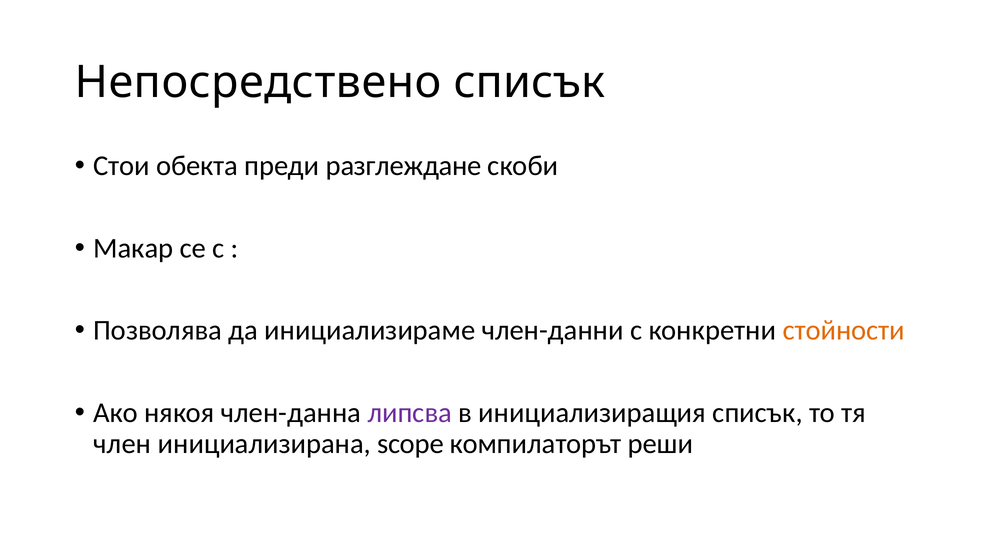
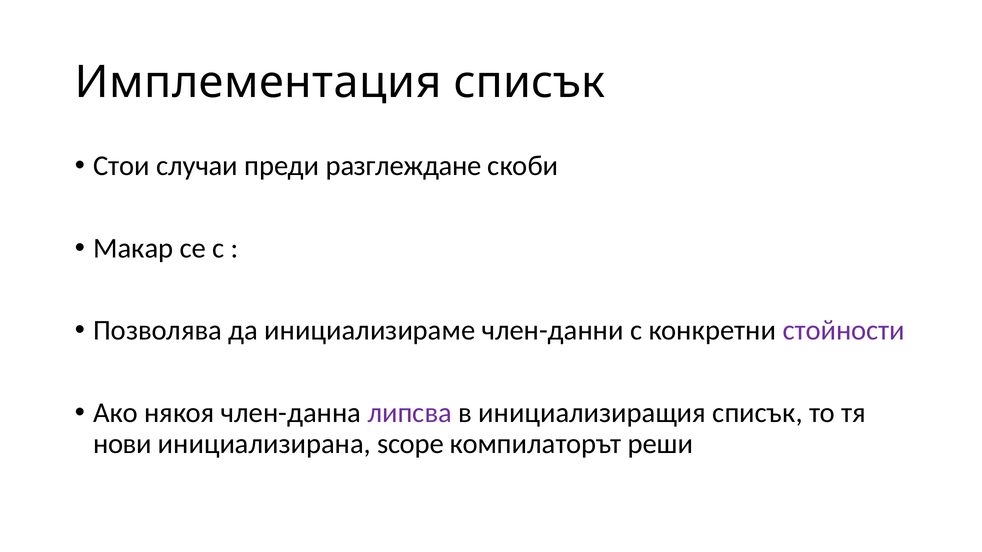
Непосредствено: Непосредствено -> Имплементация
обекта: обекта -> случаи
стойности colour: orange -> purple
член: член -> нови
